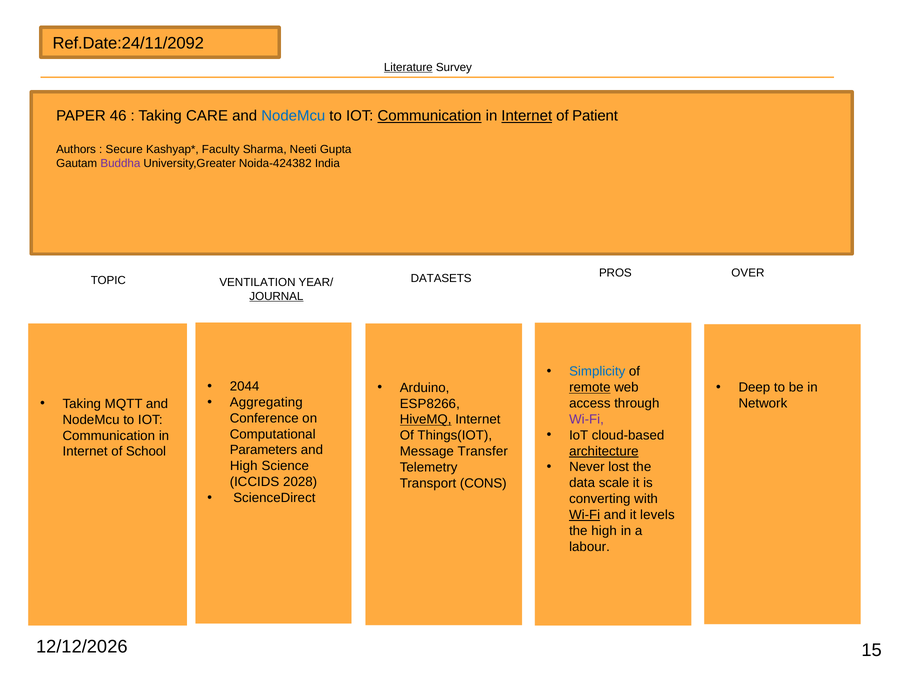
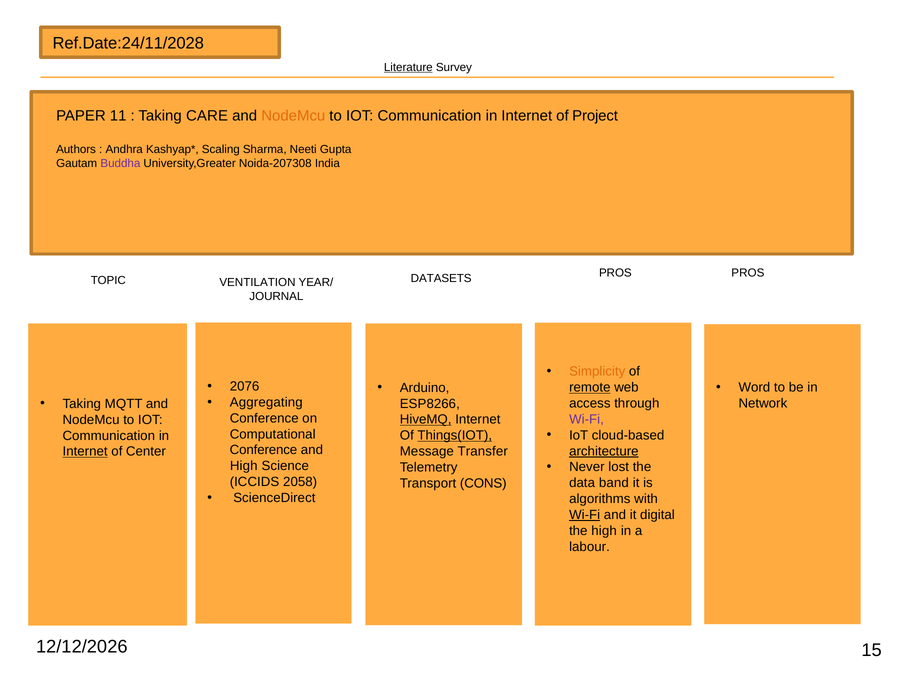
Ref.Date:24/11/2092: Ref.Date:24/11/2092 -> Ref.Date:24/11/2028
46: 46 -> 11
NodeMcu at (293, 116) colour: blue -> orange
Communication at (429, 116) underline: present -> none
Internet at (527, 116) underline: present -> none
Patient: Patient -> Project
Secure: Secure -> Andhra
Faculty: Faculty -> Scaling
Noida-424382: Noida-424382 -> Noida-207308
PROS OVER: OVER -> PROS
JOURNAL underline: present -> none
Simplicity colour: blue -> orange
2044: 2044 -> 2076
Deep: Deep -> Word
Things(IOT underline: none -> present
Parameters at (263, 450): Parameters -> Conference
Internet at (85, 451) underline: none -> present
School: School -> Center
2028: 2028 -> 2058
scale: scale -> band
converting: converting -> algorithms
levels: levels -> digital
